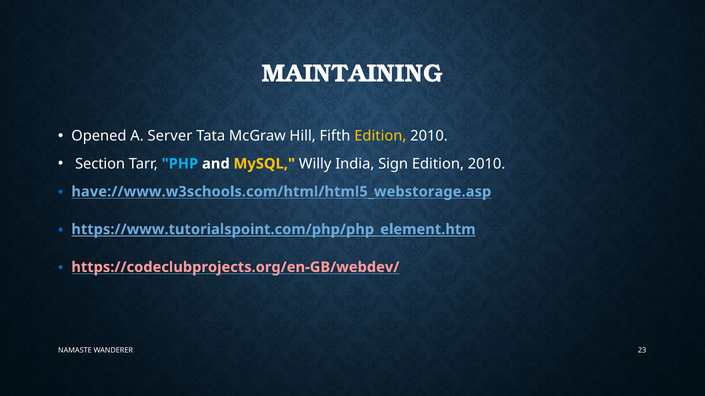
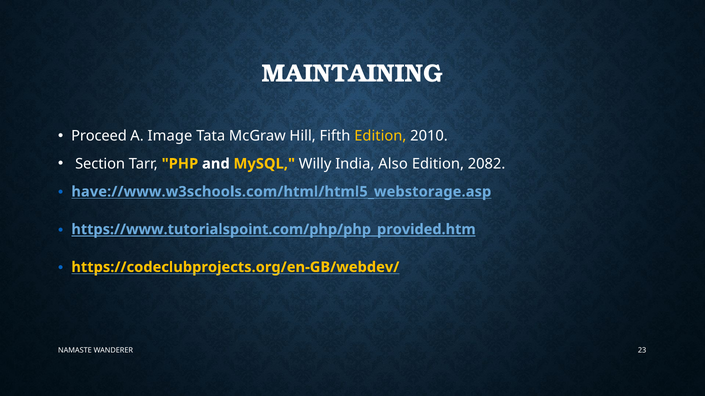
Opened: Opened -> Proceed
Server: Server -> Image
PHP colour: light blue -> yellow
Sign: Sign -> Also
2010 at (487, 164): 2010 -> 2082
https://www.tutorialspoint.com/php/php_element.htm: https://www.tutorialspoint.com/php/php_element.htm -> https://www.tutorialspoint.com/php/php_provided.htm
https://codeclubprojects.org/en-GB/webdev/ colour: pink -> yellow
